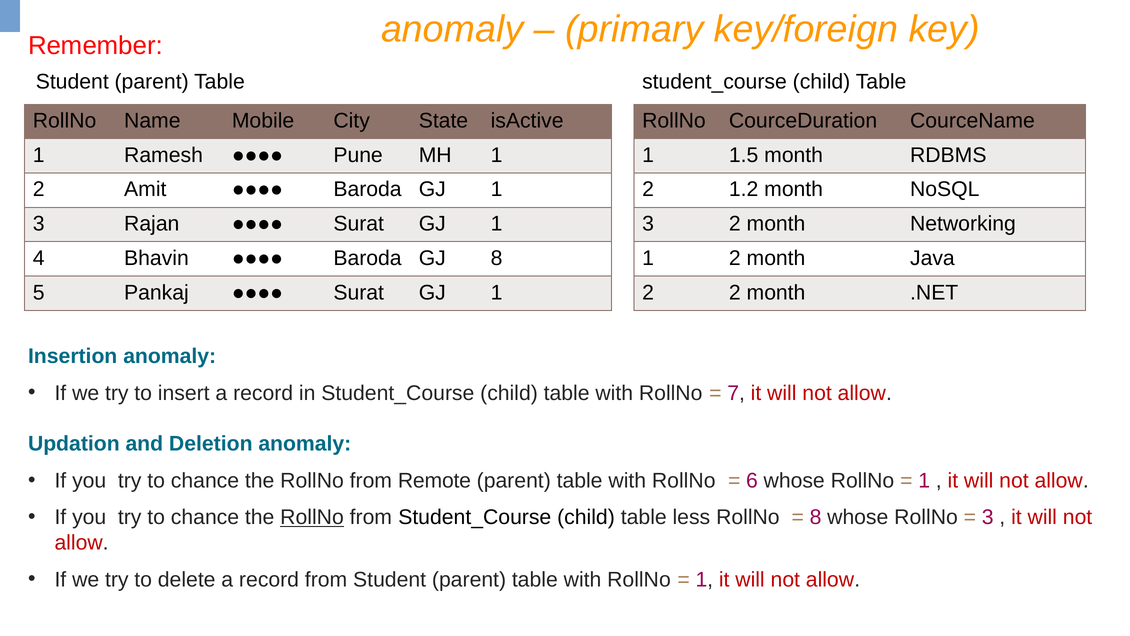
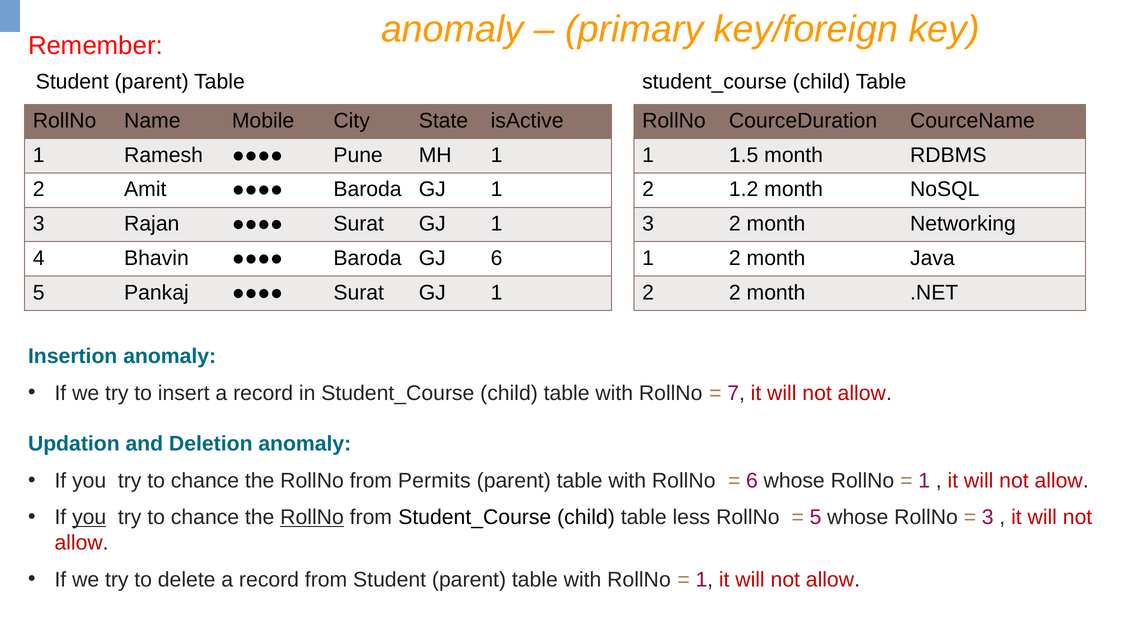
GJ 8: 8 -> 6
Remote: Remote -> Permits
you at (89, 517) underline: none -> present
8 at (816, 517): 8 -> 5
